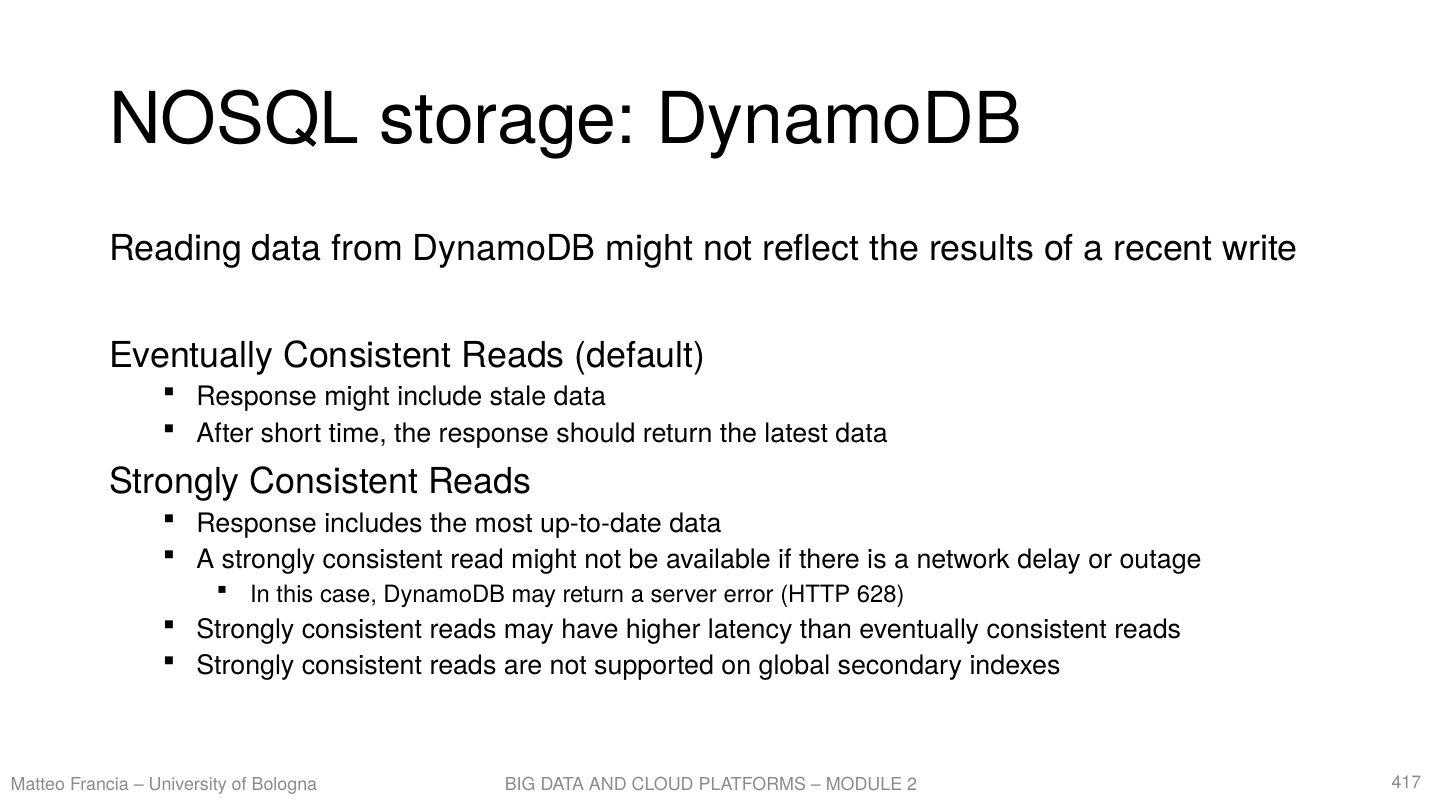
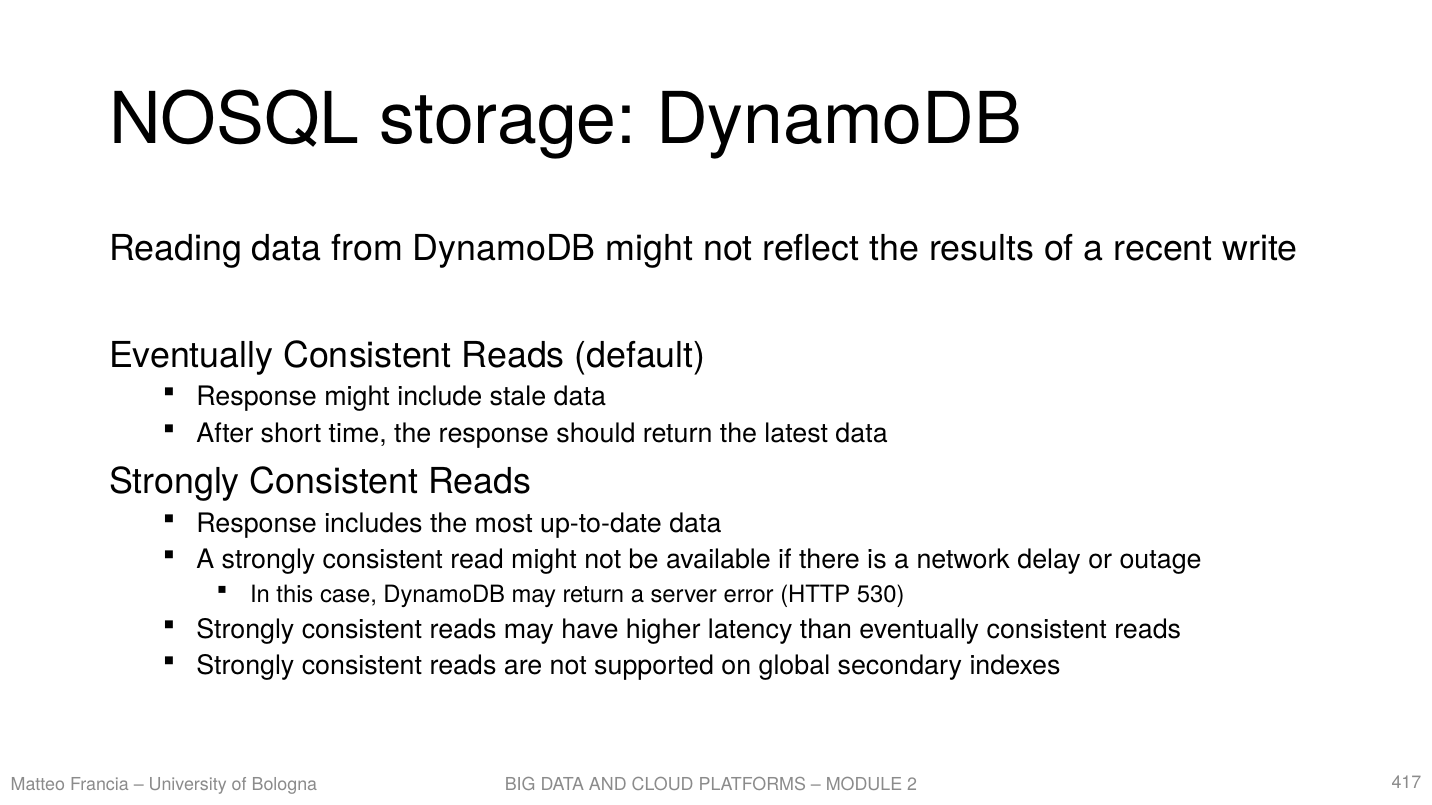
628: 628 -> 530
